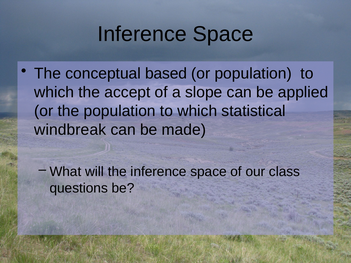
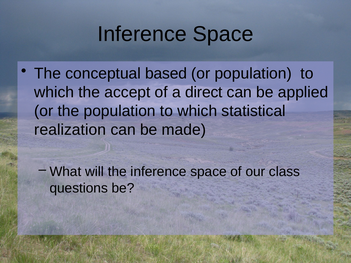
slope: slope -> direct
windbreak: windbreak -> realization
